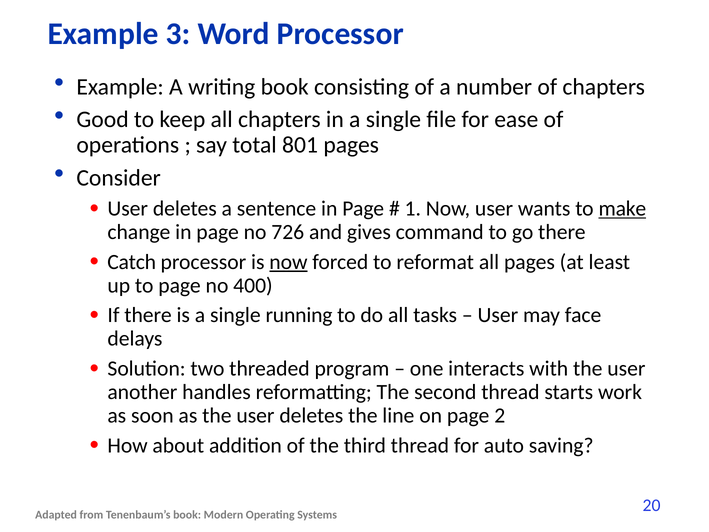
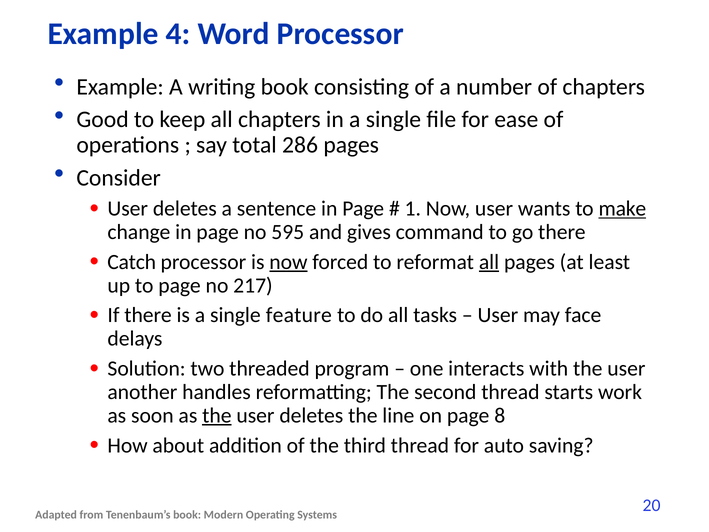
3: 3 -> 4
801: 801 -> 286
726: 726 -> 595
all at (489, 262) underline: none -> present
400: 400 -> 217
running: running -> feature
the at (217, 415) underline: none -> present
2: 2 -> 8
